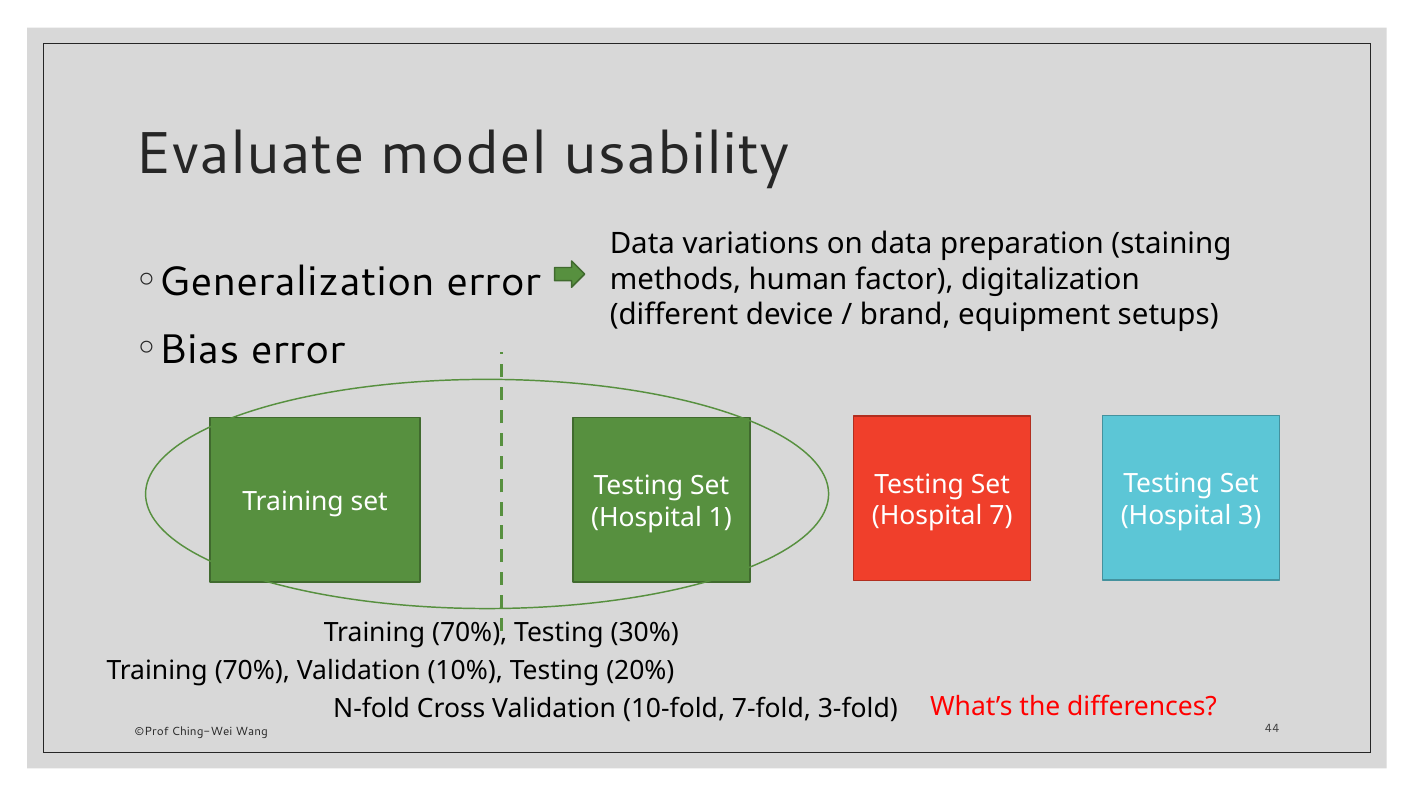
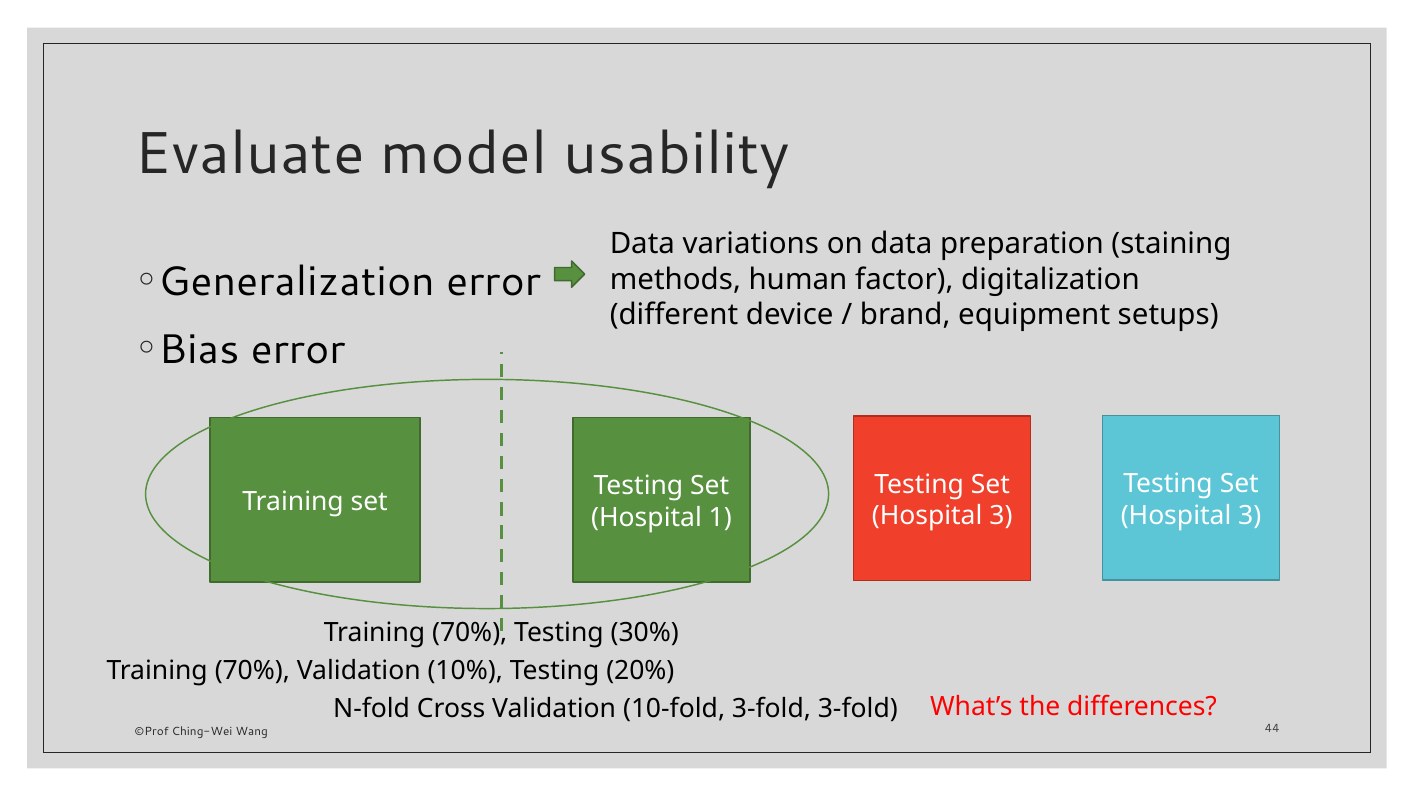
7 at (1001, 516): 7 -> 3
10-fold 7-fold: 7-fold -> 3-fold
